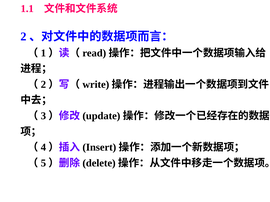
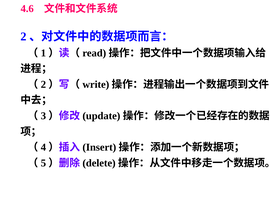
1.1: 1.1 -> 4.6
